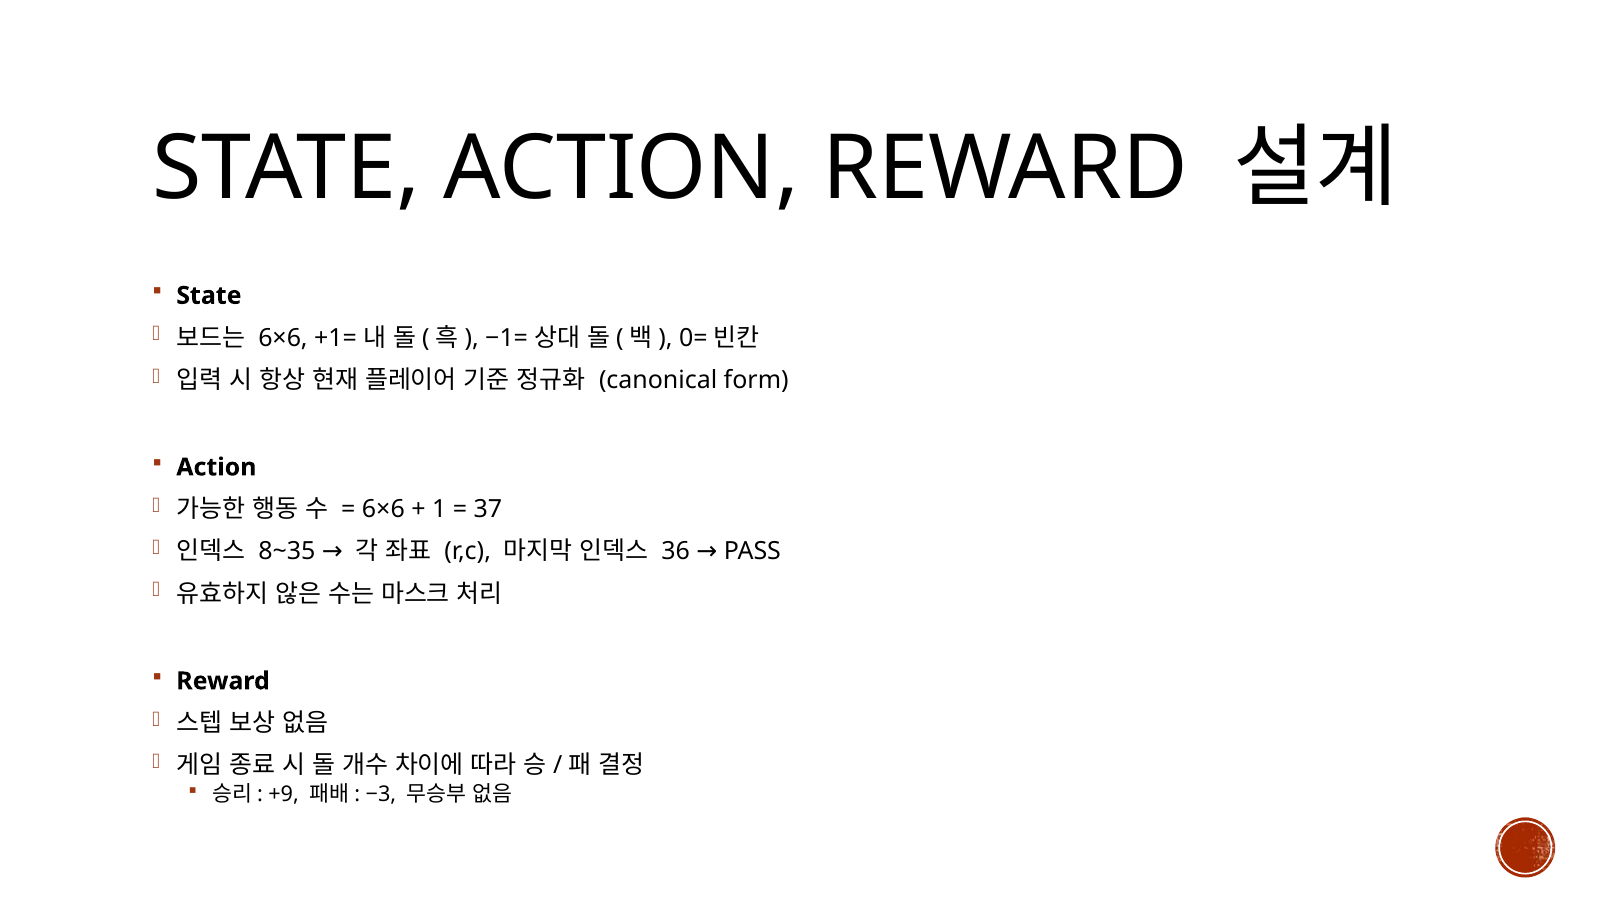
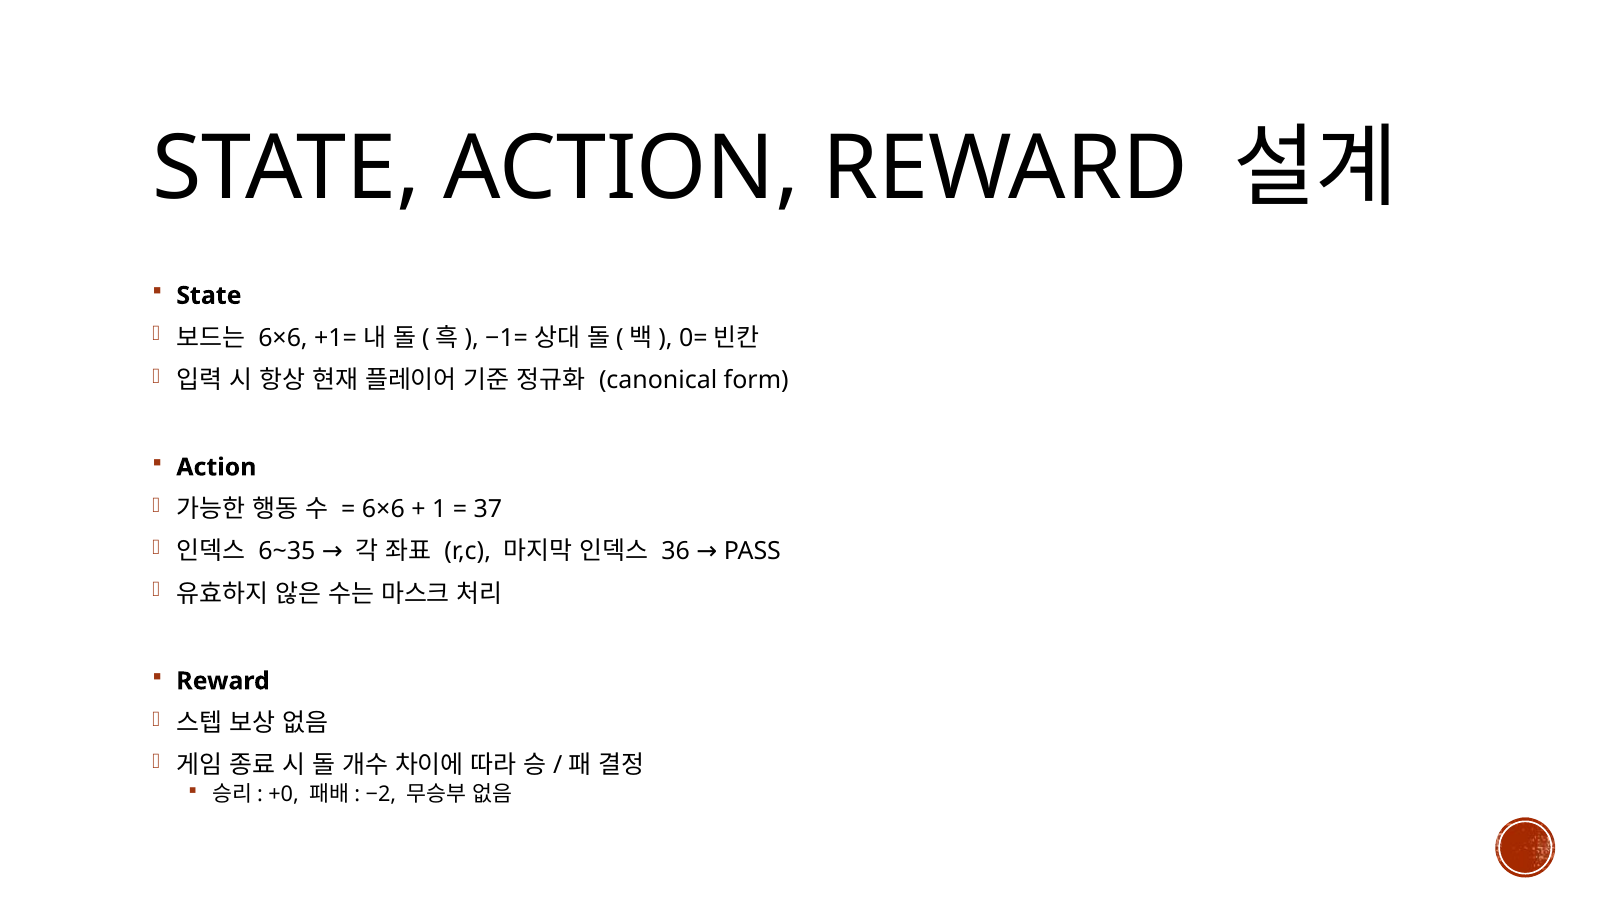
8~35: 8~35 -> 6~35
+9: +9 -> +0
−3: −3 -> −2
